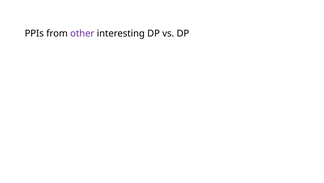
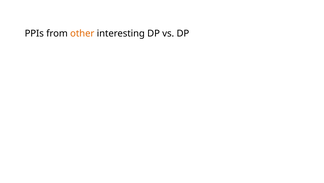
other colour: purple -> orange
